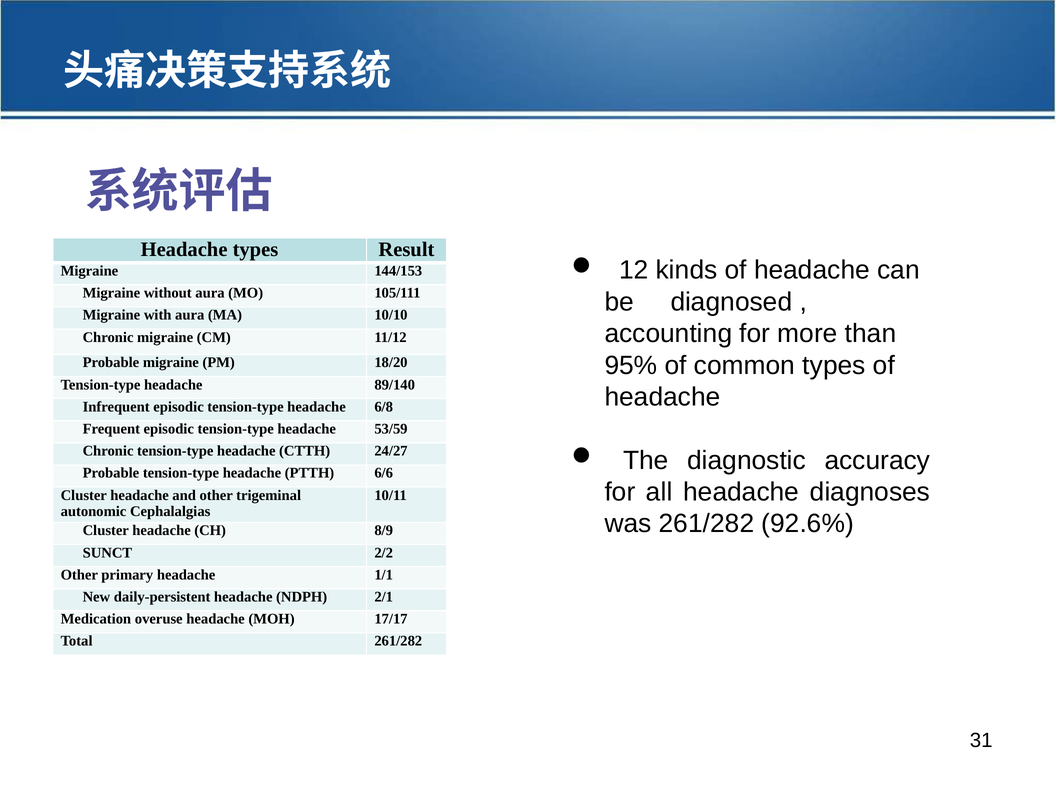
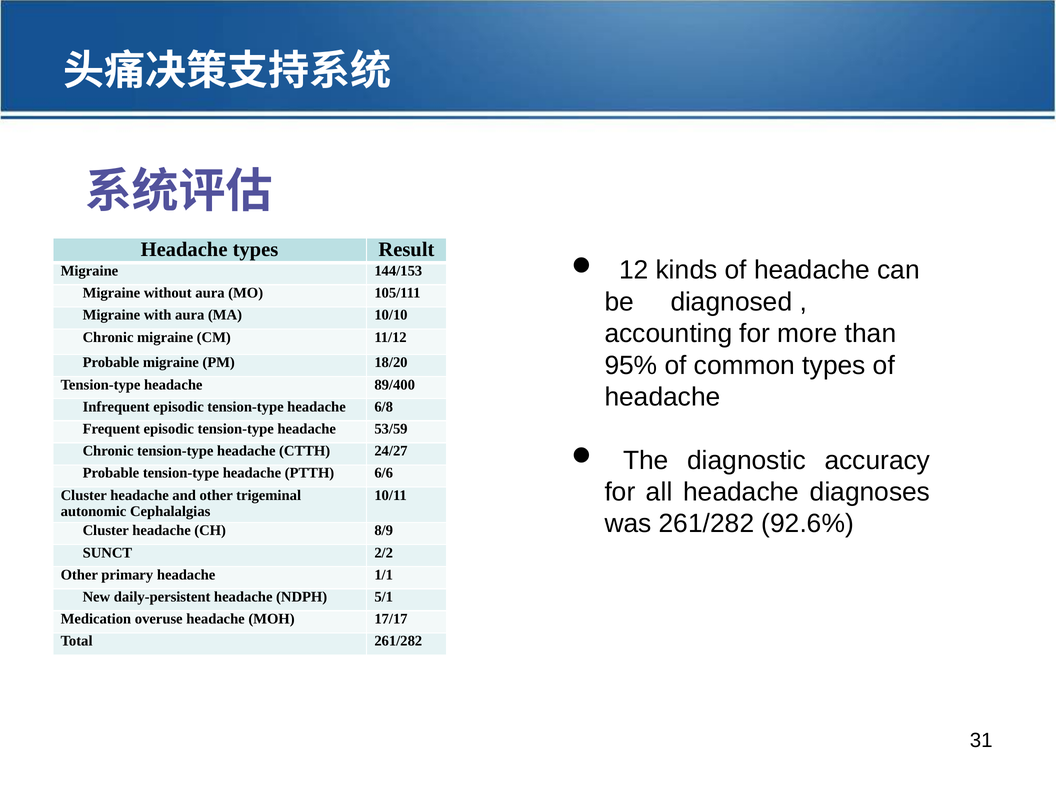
89/140: 89/140 -> 89/400
2/1: 2/1 -> 5/1
